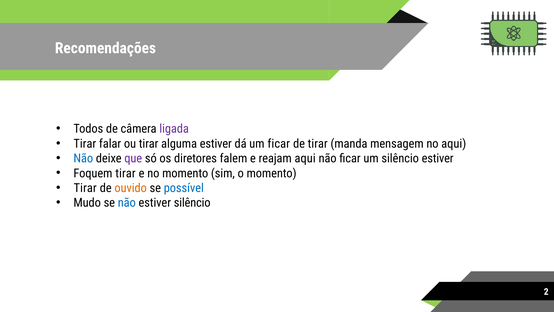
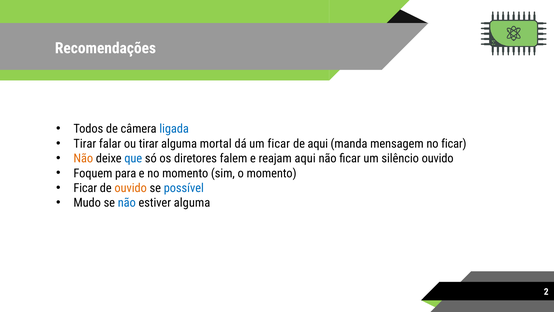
ligada colour: purple -> blue
alguma estiver: estiver -> mortal
de tirar: tirar -> aqui
no aqui: aqui -> ficar
Não at (83, 158) colour: blue -> orange
que colour: purple -> blue
silêncio estiver: estiver -> ouvido
Foquem tirar: tirar -> para
Tirar at (85, 188): Tirar -> Ficar
estiver silêncio: silêncio -> alguma
